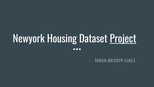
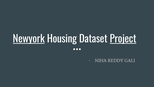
Newyork underline: none -> present
